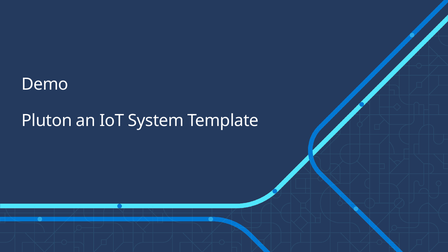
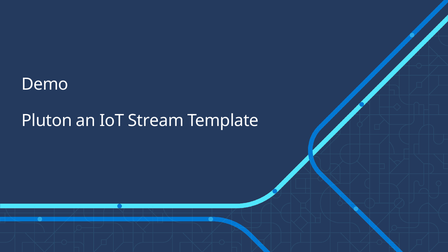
System: System -> Stream
